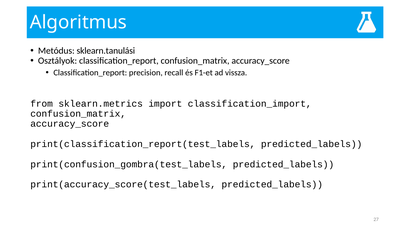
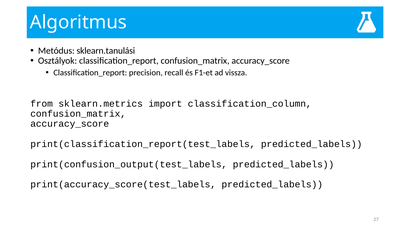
classification_import: classification_import -> classification_column
print(confusion_gombra(test_labels: print(confusion_gombra(test_labels -> print(confusion_output(test_labels
